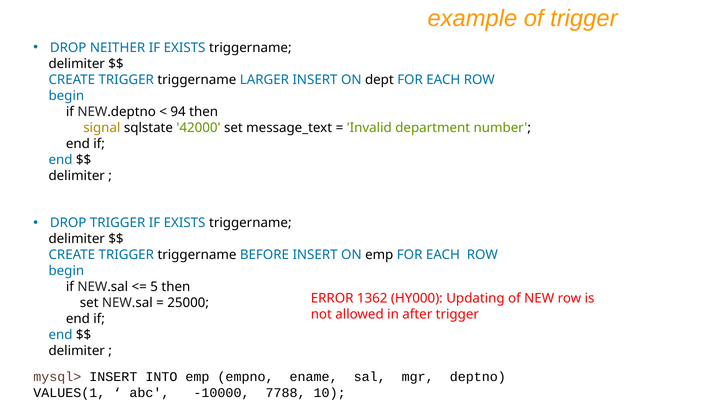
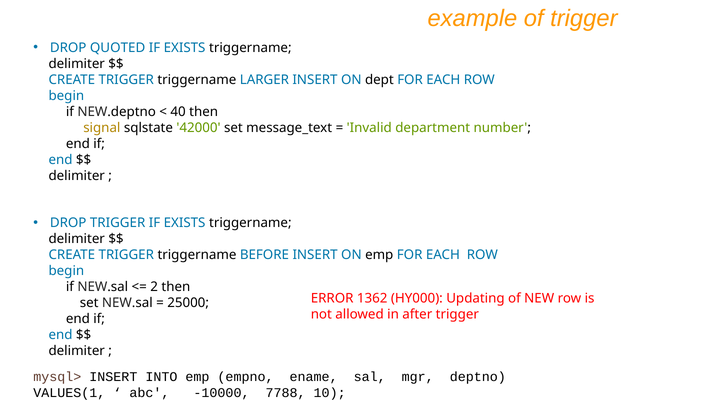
NEITHER: NEITHER -> QUOTED
94: 94 -> 40
5: 5 -> 2
